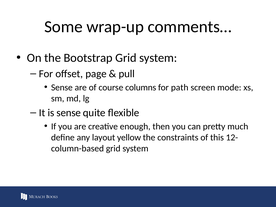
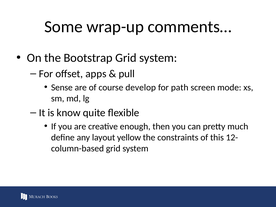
page: page -> apps
columns: columns -> develop
is sense: sense -> know
